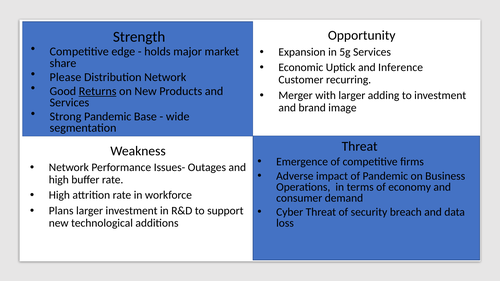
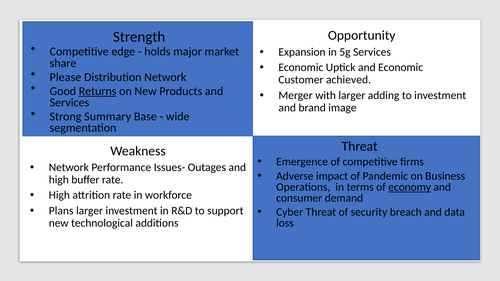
and Inference: Inference -> Economic
recurring: recurring -> achieved
Strong Pandemic: Pandemic -> Summary
economy underline: none -> present
